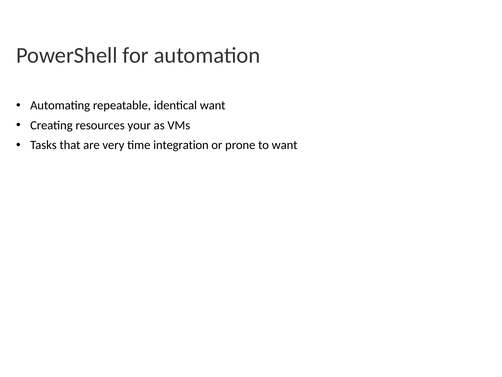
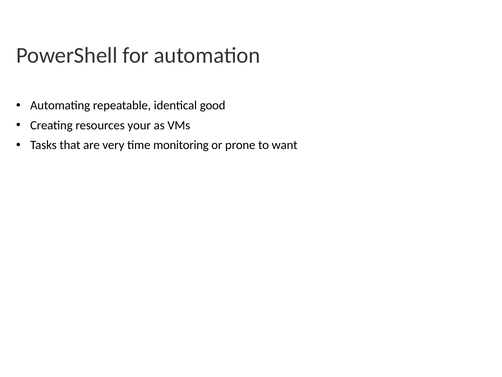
identical want: want -> good
integration: integration -> monitoring
